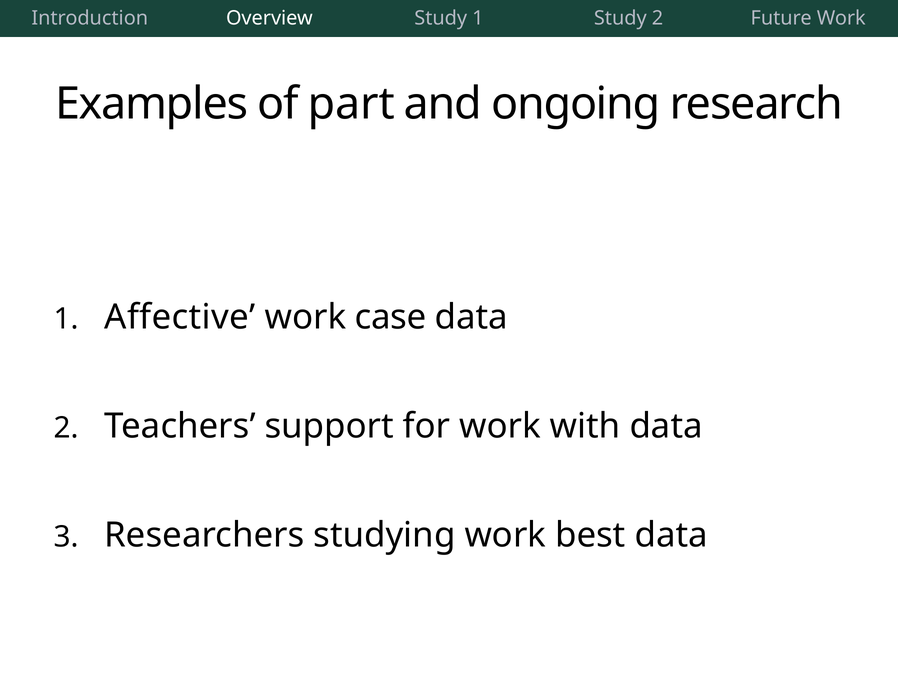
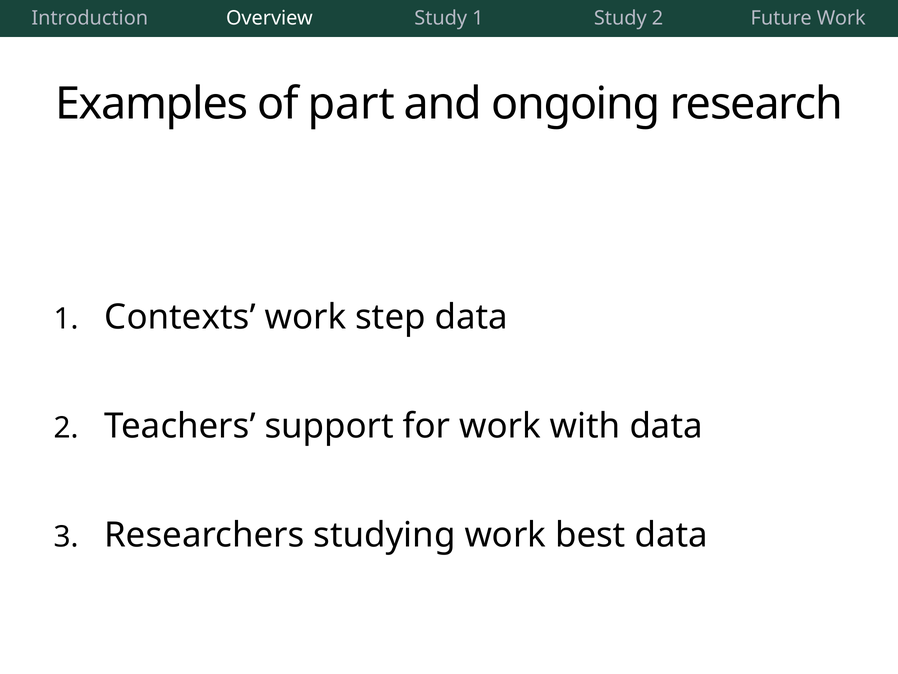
Affective: Affective -> Contexts
case: case -> step
